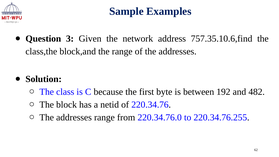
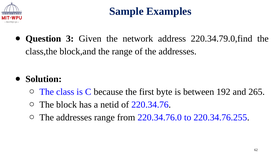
757.35.10.6,find: 757.35.10.6,find -> 220.34.79.0,find
482: 482 -> 265
